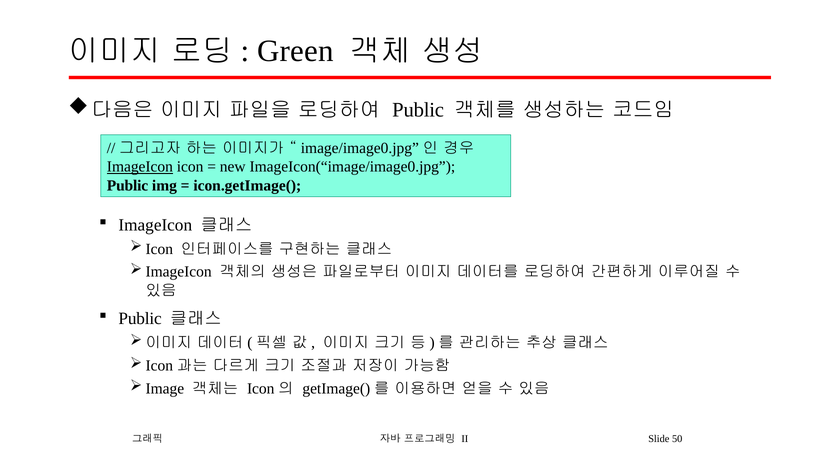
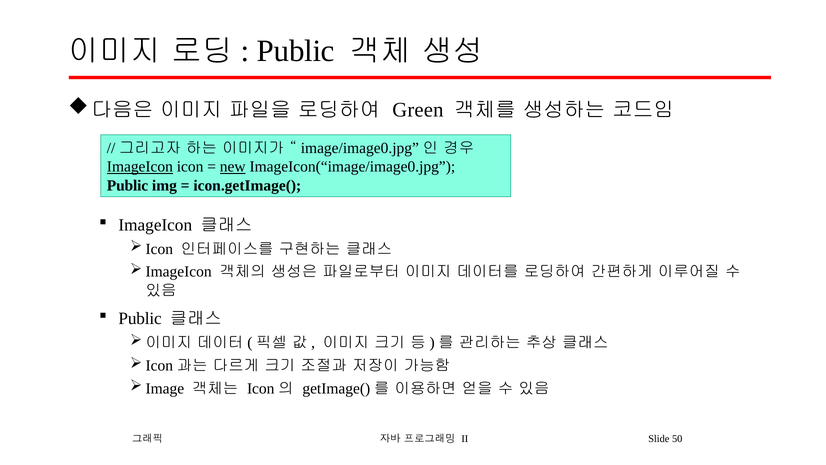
Green at (295, 51): Green -> Public
Public at (418, 110): Public -> Green
new underline: none -> present
